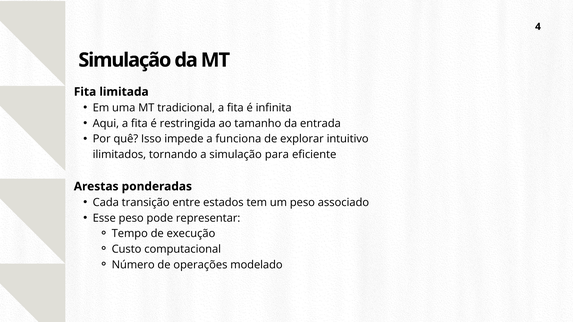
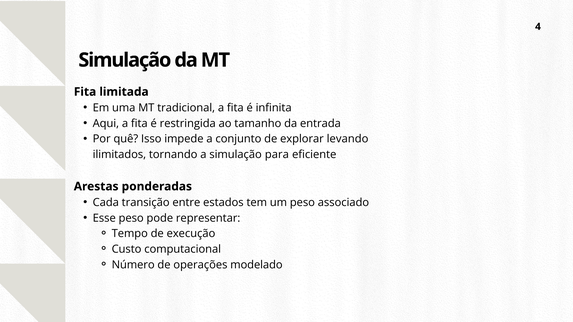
funciona: funciona -> conjunto
intuitivo: intuitivo -> levando
